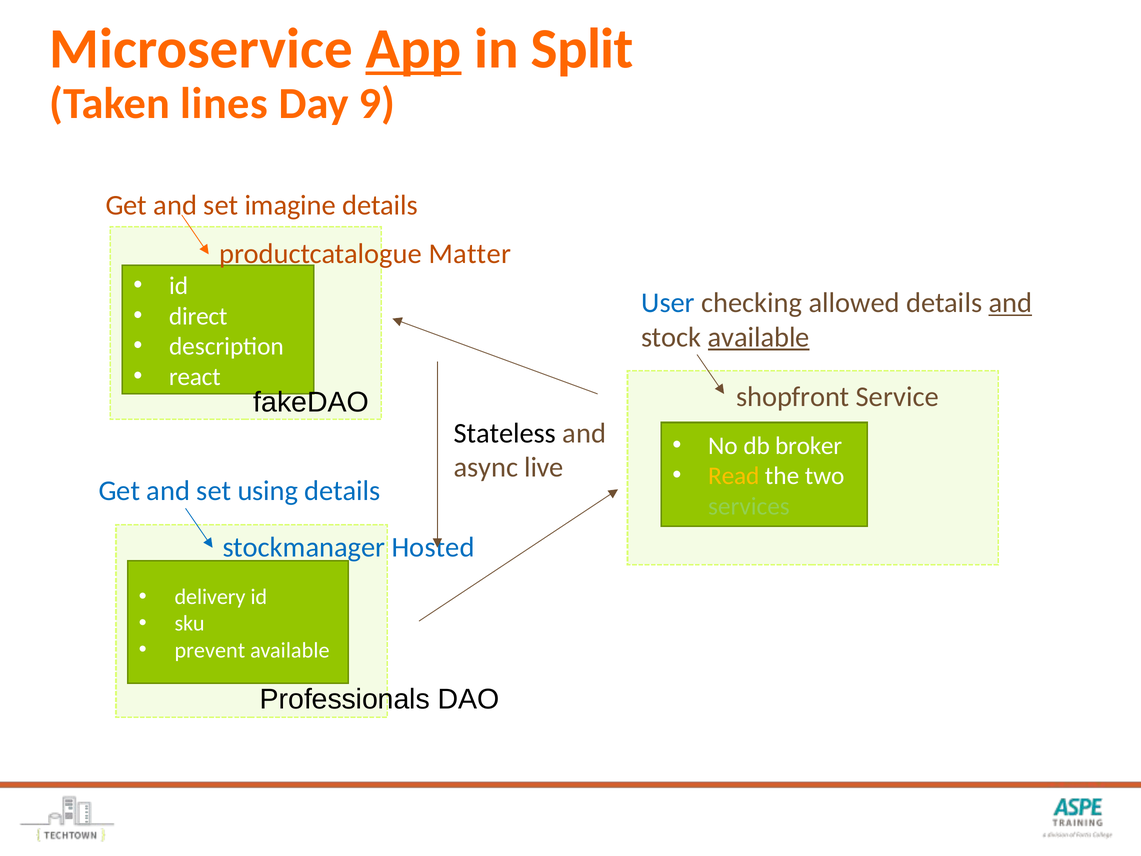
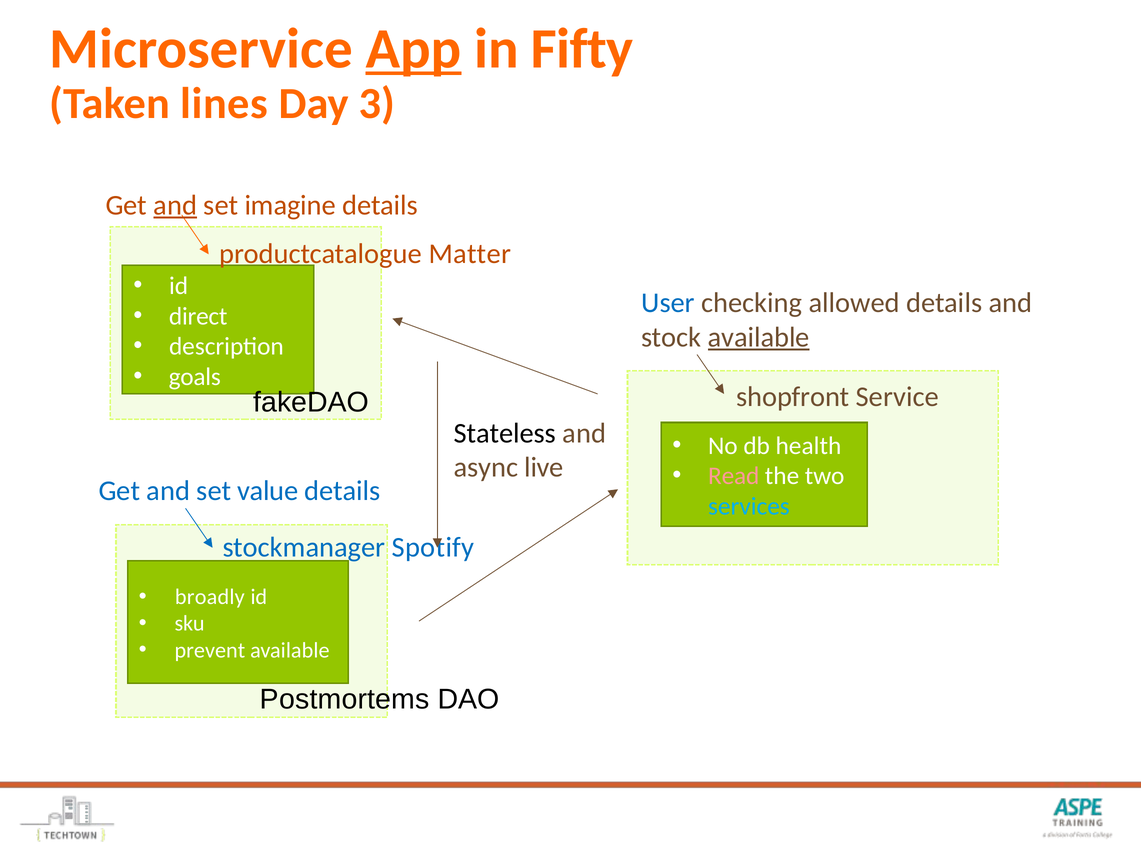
Split: Split -> Fifty
9: 9 -> 3
and at (175, 205) underline: none -> present
and at (1010, 303) underline: present -> none
react: react -> goals
broker: broker -> health
Read colour: yellow -> pink
using: using -> value
services colour: light green -> light blue
Hosted: Hosted -> Spotify
delivery: delivery -> broadly
Professionals: Professionals -> Postmortems
